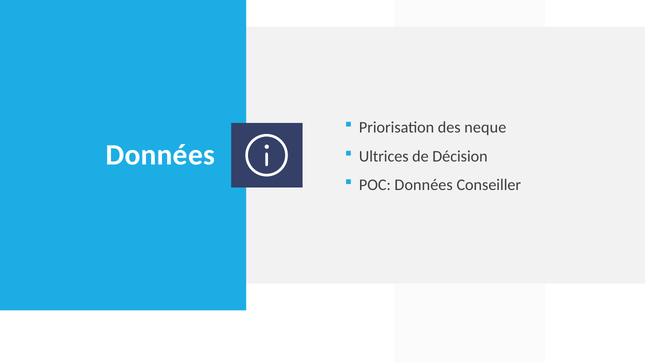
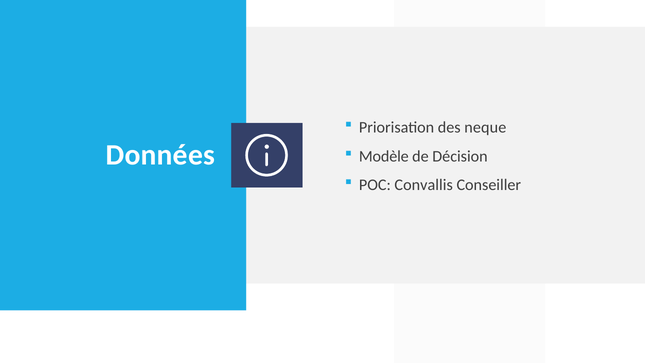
Ultrices: Ultrices -> Modèle
POC Données: Données -> Convallis
